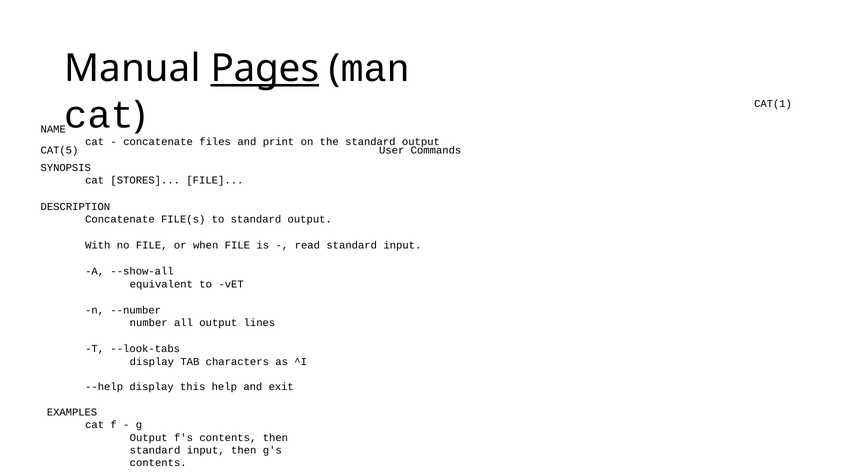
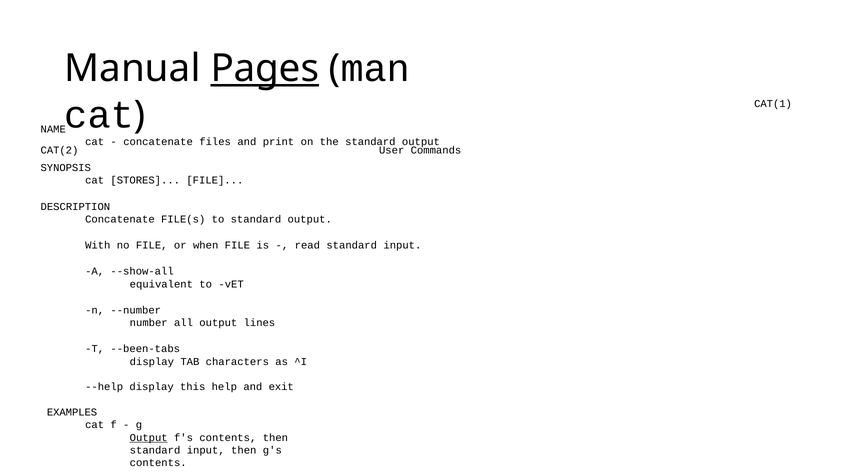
CAT(5: CAT(5 -> CAT(2
--look-tabs: --look-tabs -> --been-tabs
Output at (149, 437) underline: none -> present
